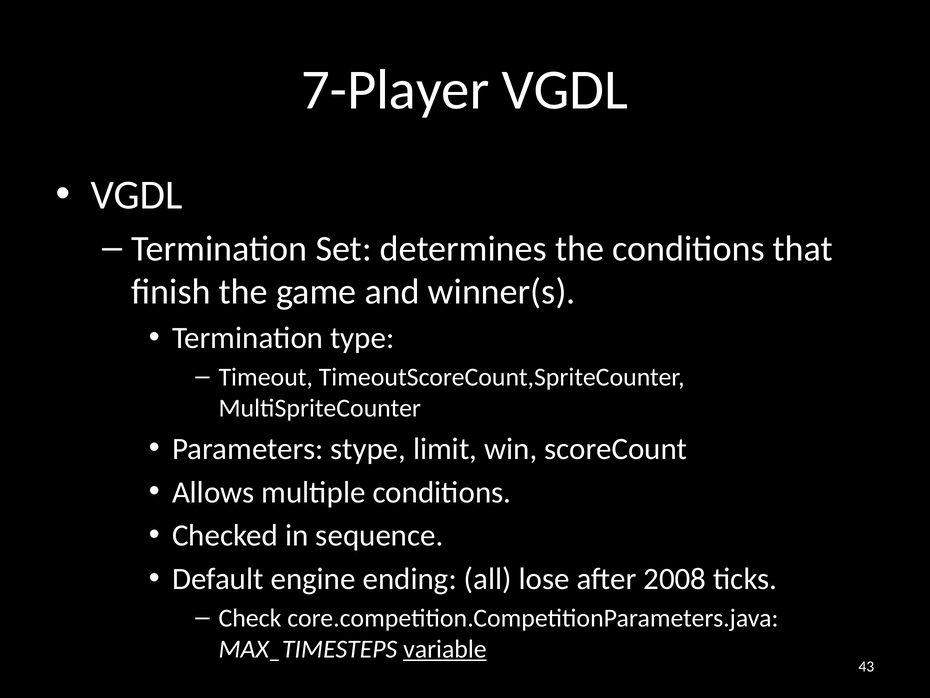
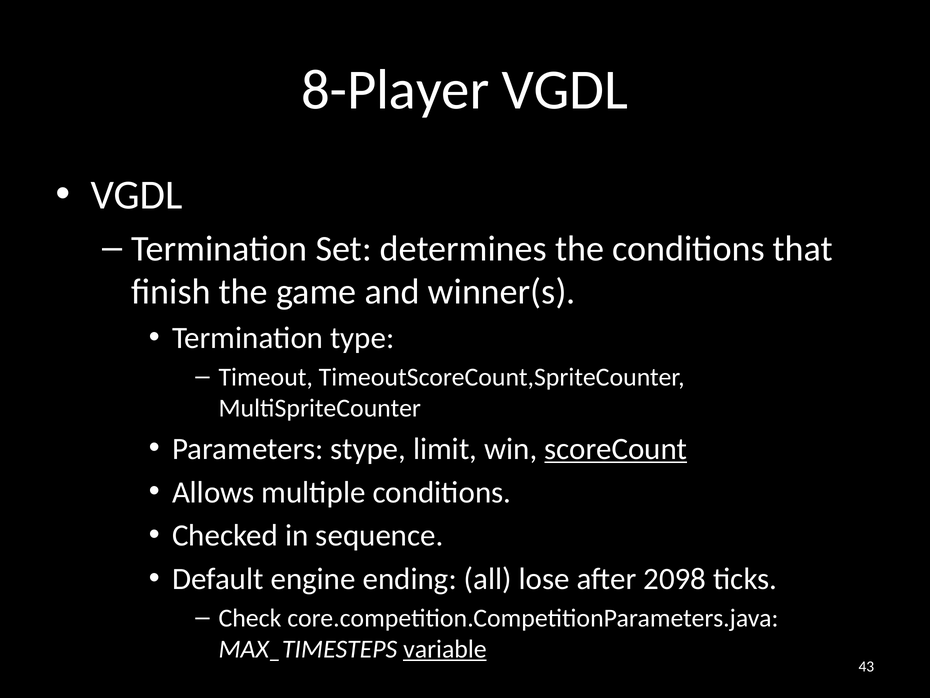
7-Player: 7-Player -> 8-Player
scoreCount underline: none -> present
2008: 2008 -> 2098
